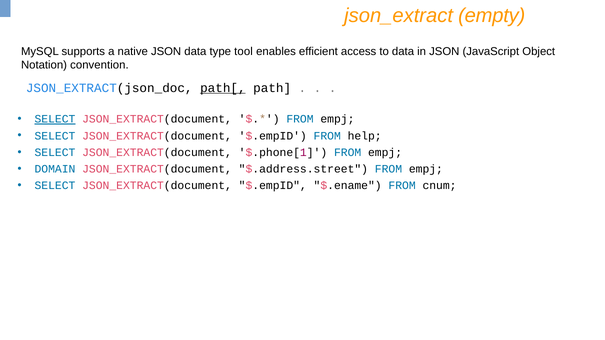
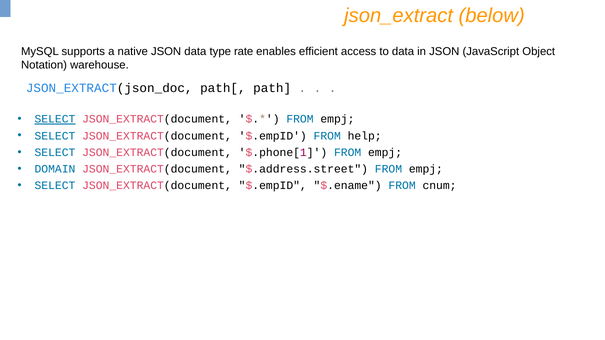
empty: empty -> below
tool: tool -> rate
convention: convention -> warehouse
path[ underline: present -> none
